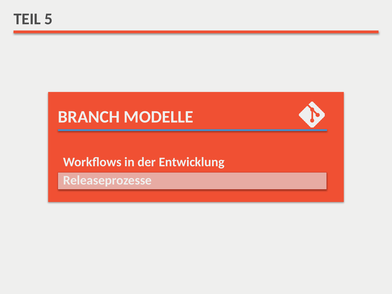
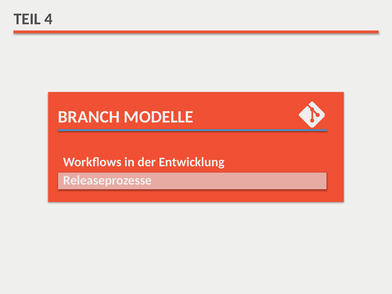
5: 5 -> 4
